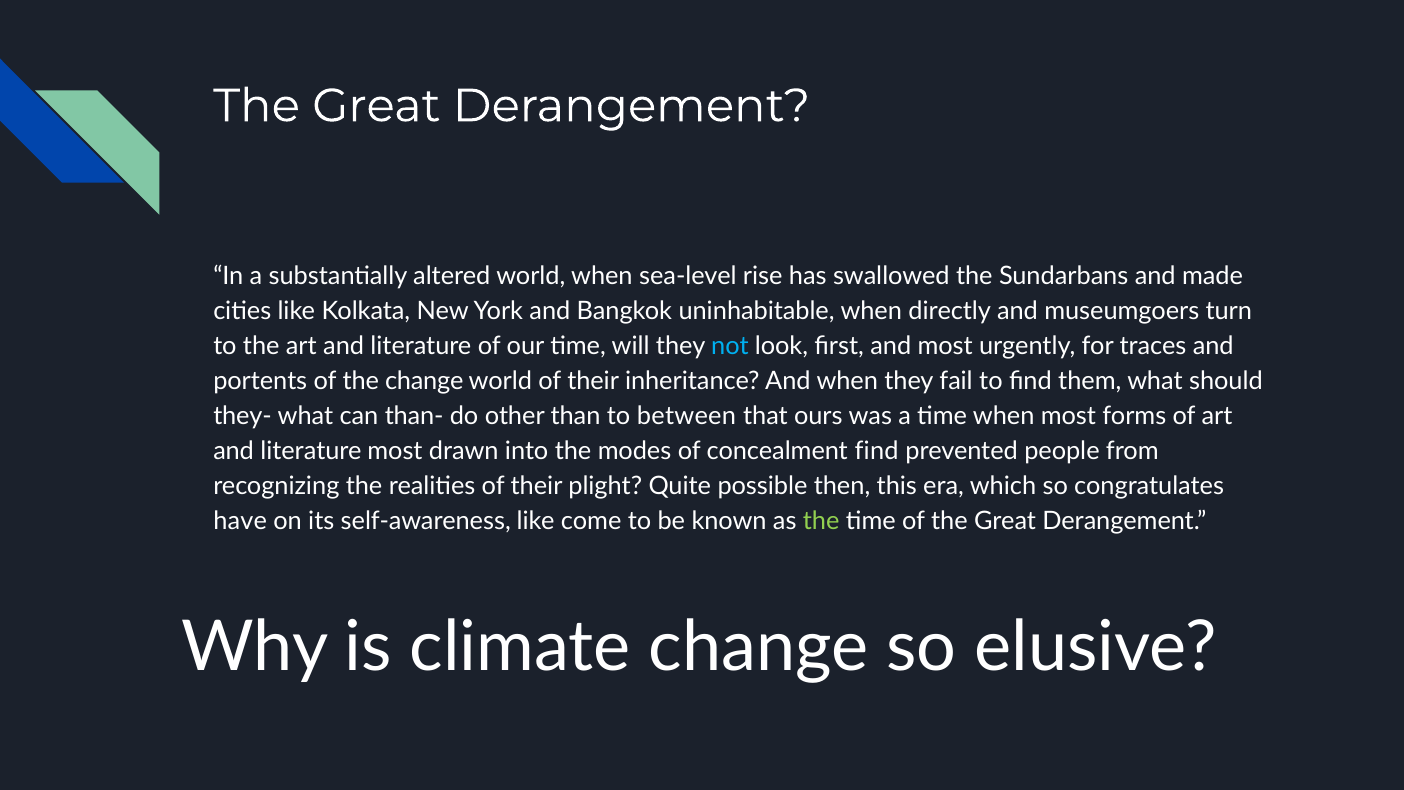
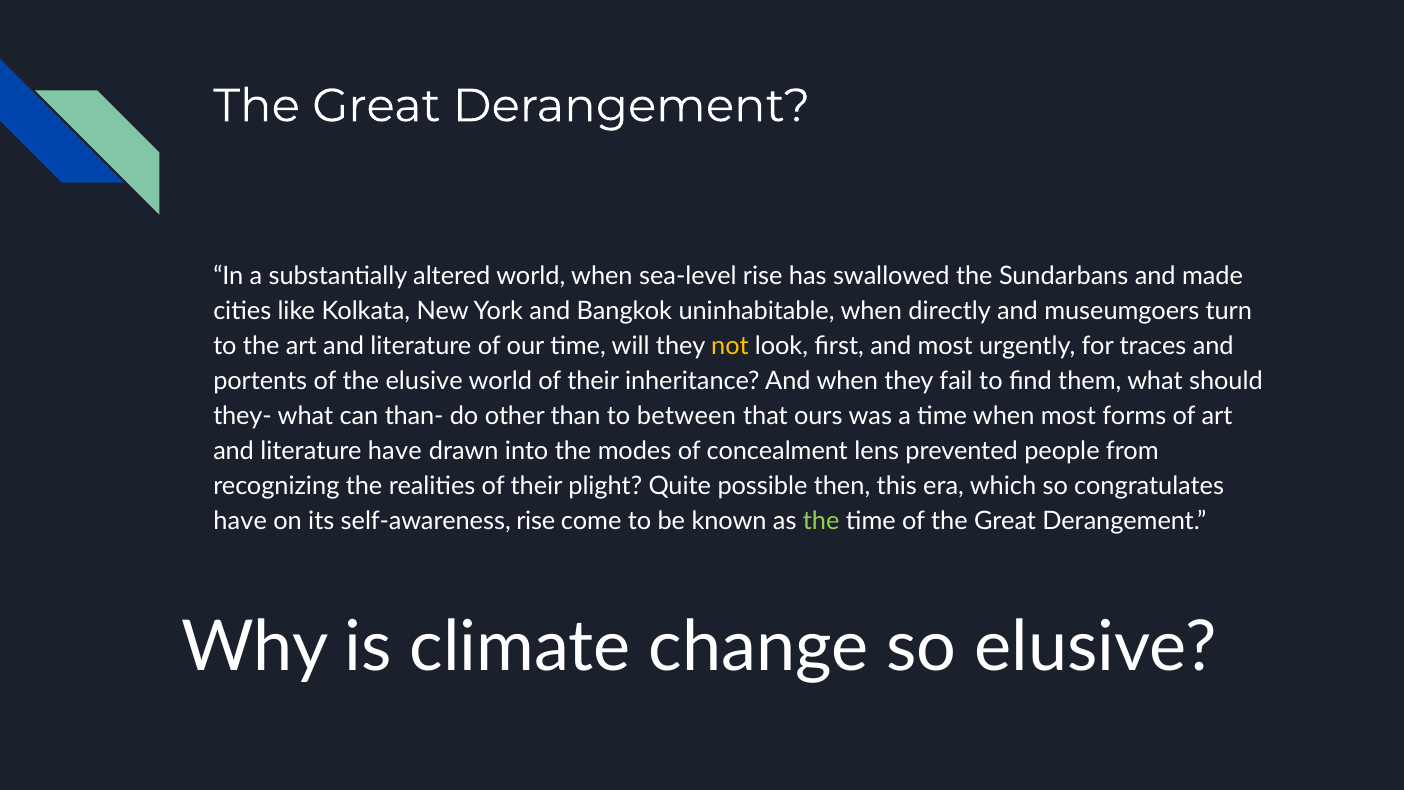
not colour: light blue -> yellow
the change: change -> elusive
literature most: most -> have
concealment find: find -> lens
self-awareness like: like -> rise
